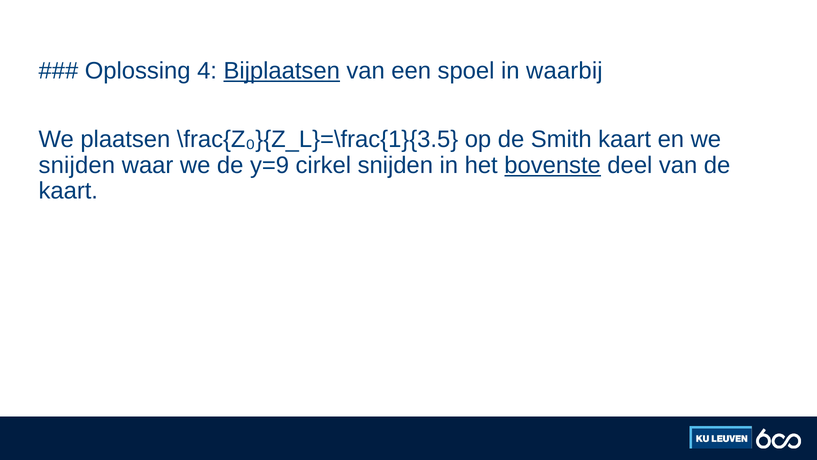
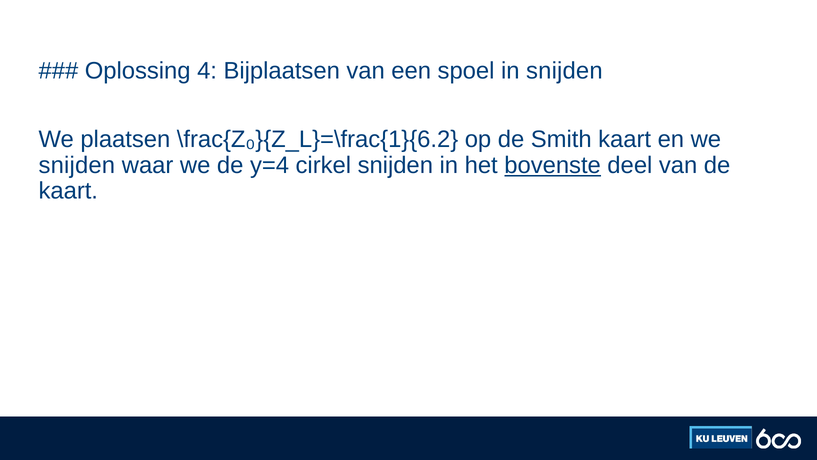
Bijplaatsen underline: present -> none
in waarbij: waarbij -> snijden
\frac{Z₀}{Z_L}=\frac{1}{3.5: \frac{Z₀}{Z_L}=\frac{1}{3.5 -> \frac{Z₀}{Z_L}=\frac{1}{6.2
y=9: y=9 -> y=4
